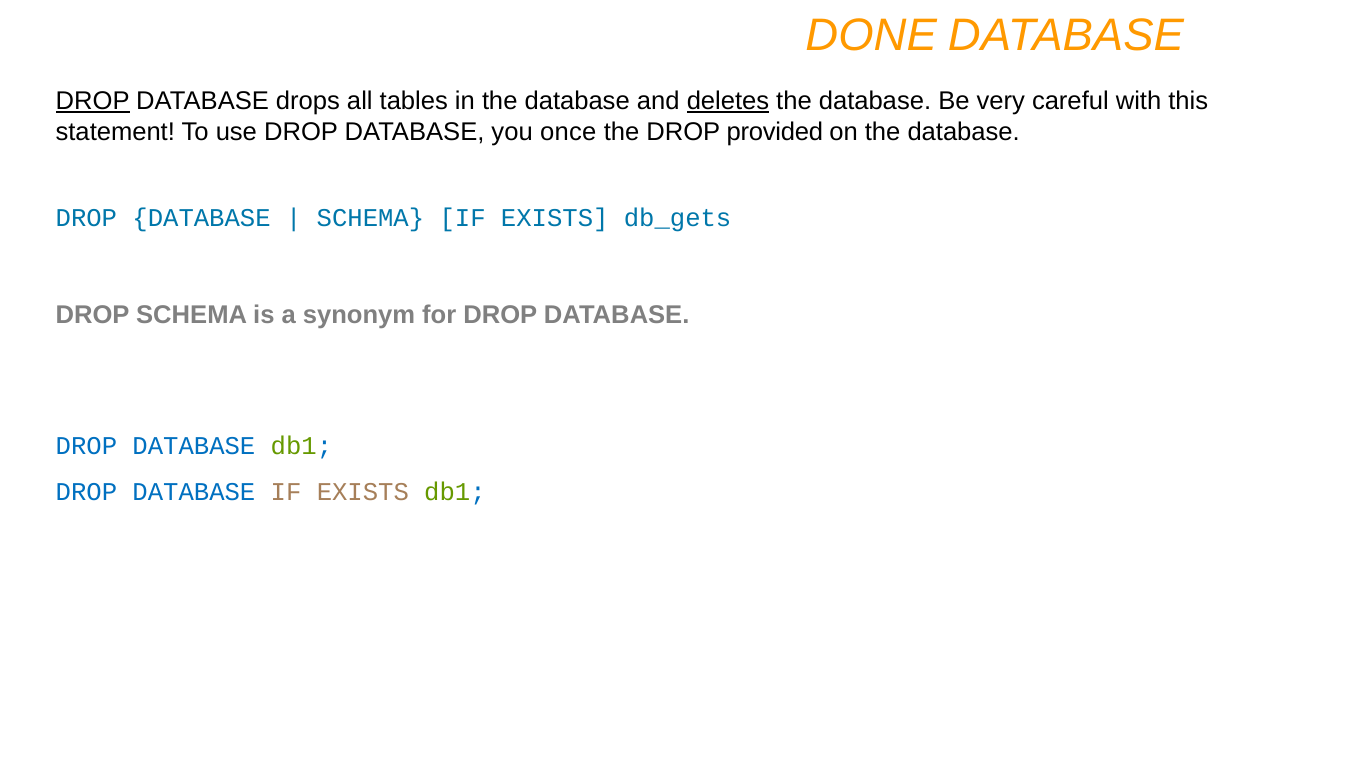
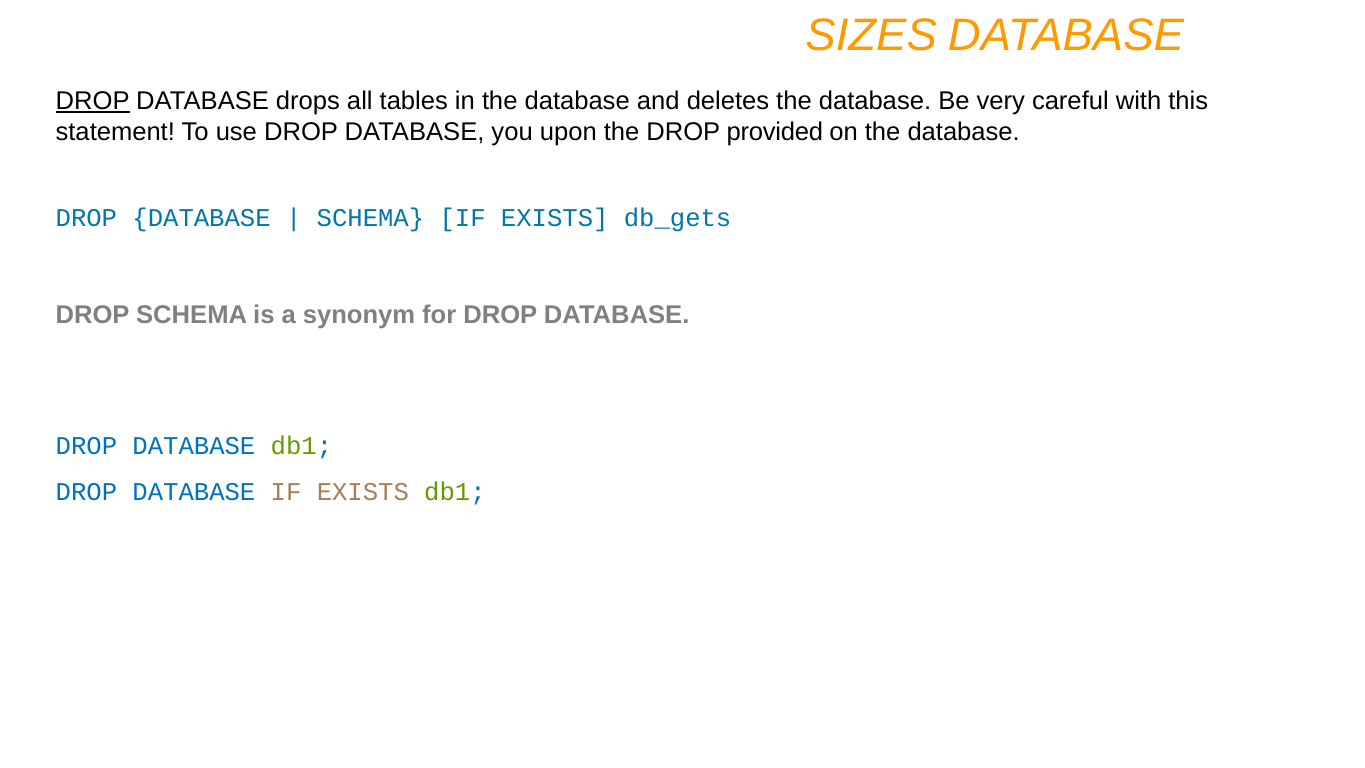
DONE: DONE -> SIZES
deletes underline: present -> none
once: once -> upon
